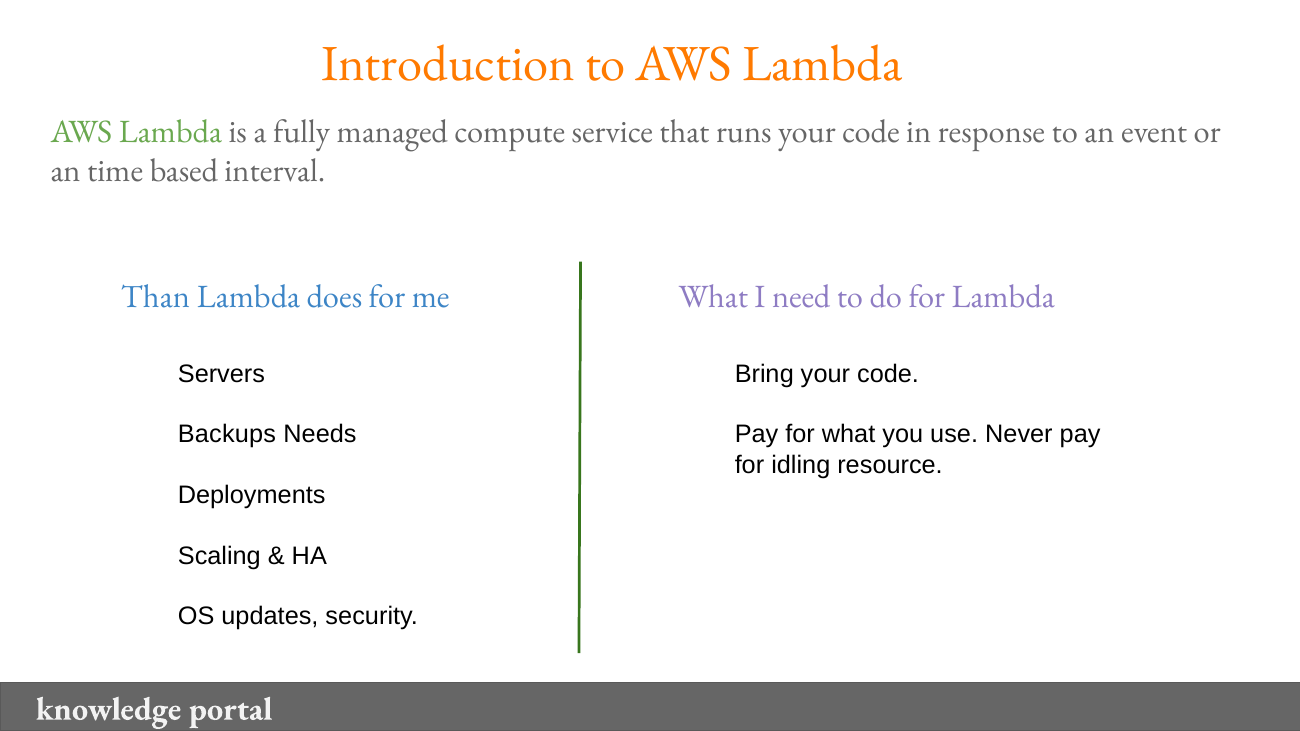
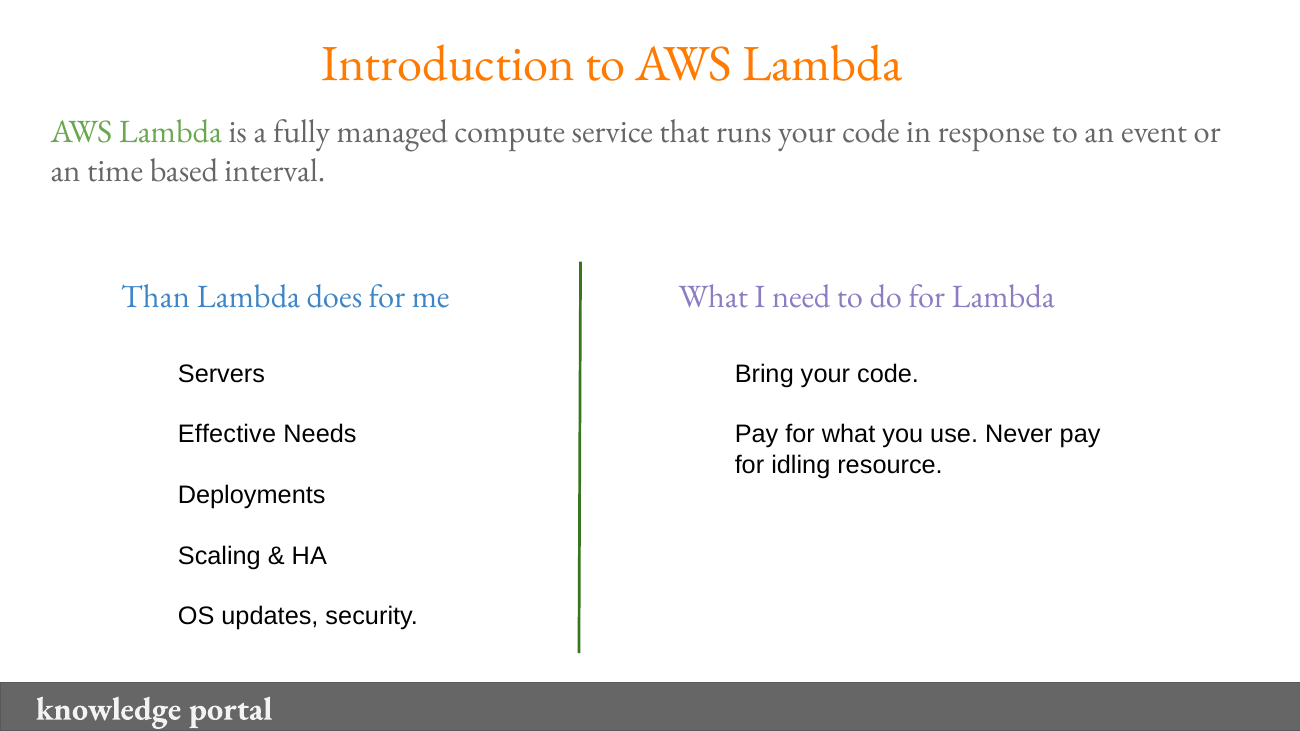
Backups: Backups -> Effective
